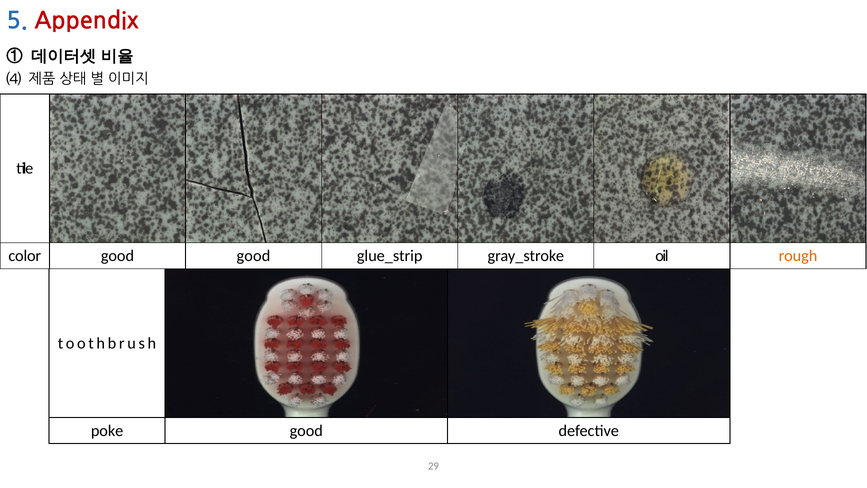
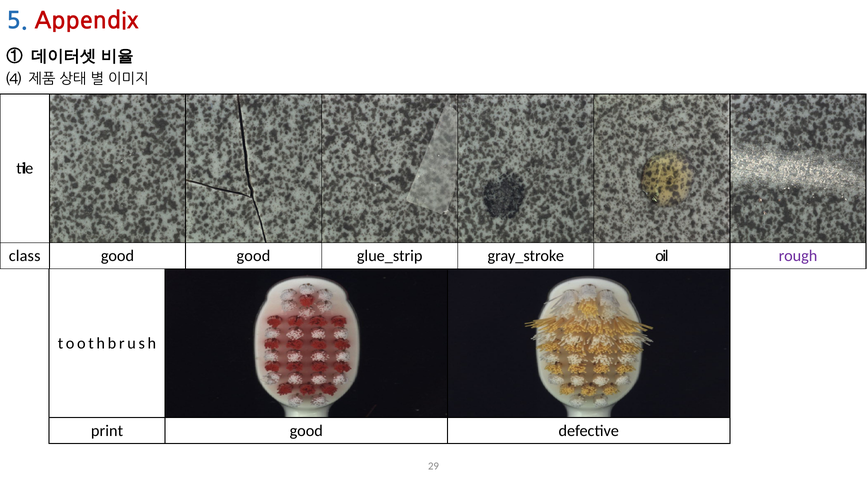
color: color -> class
rough colour: orange -> purple
poke: poke -> print
